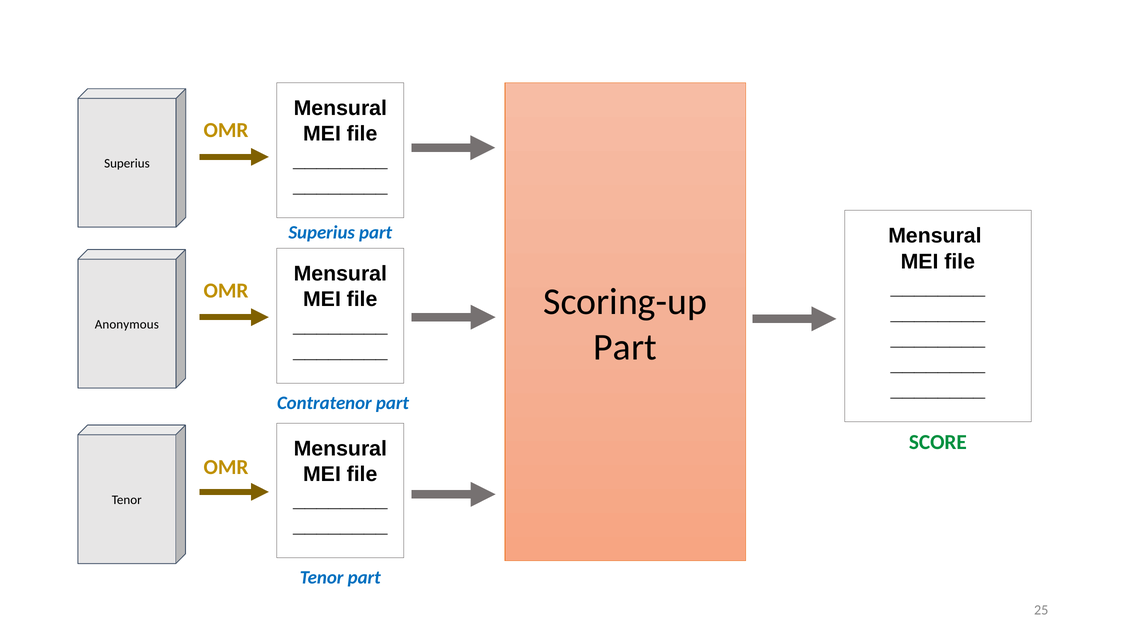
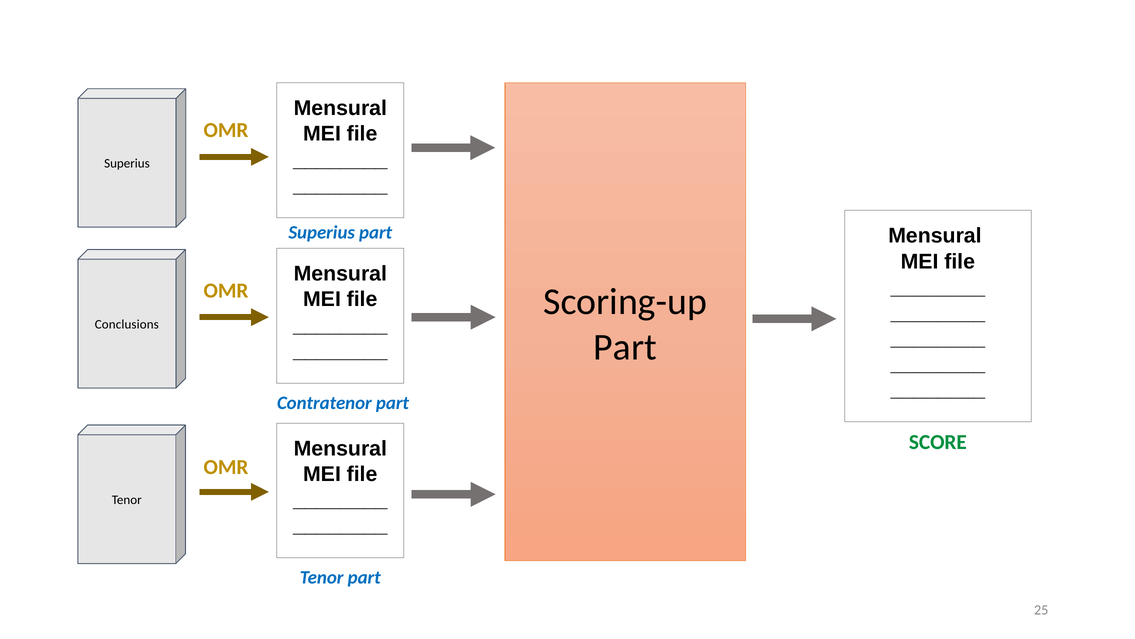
Anonymous: Anonymous -> Conclusions
